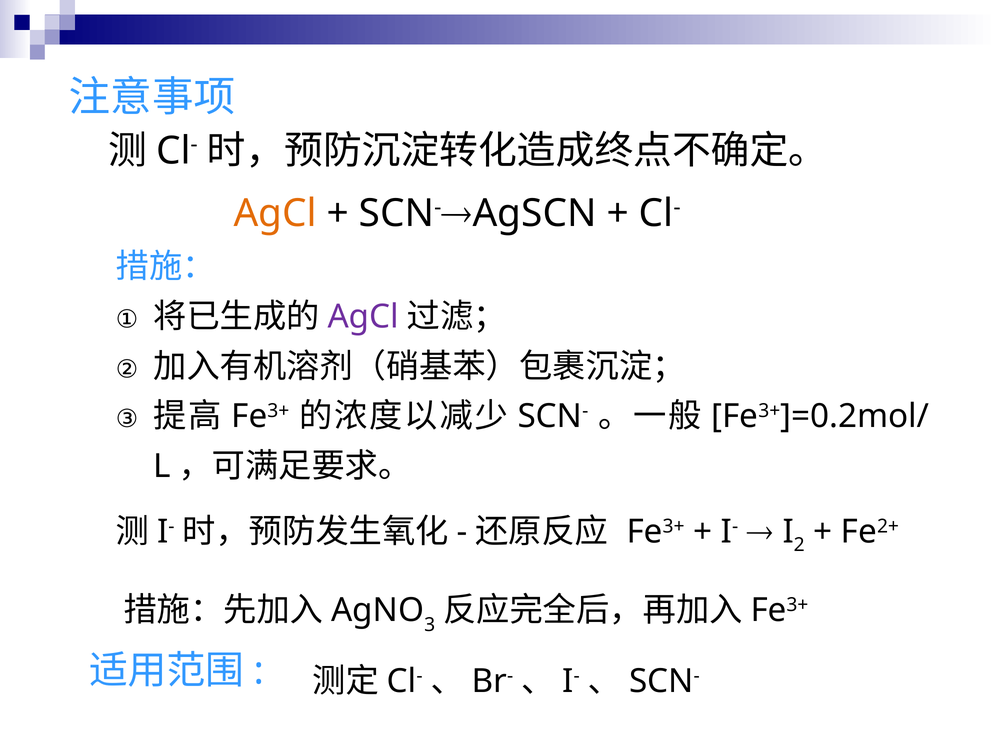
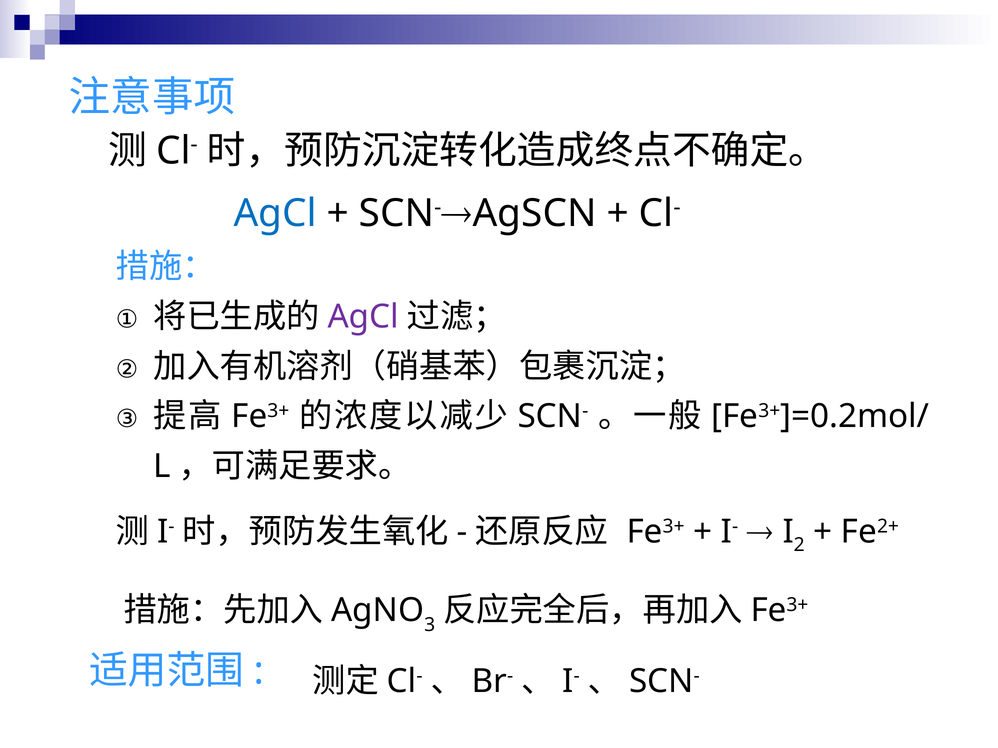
AgCl at (275, 214) colour: orange -> blue
